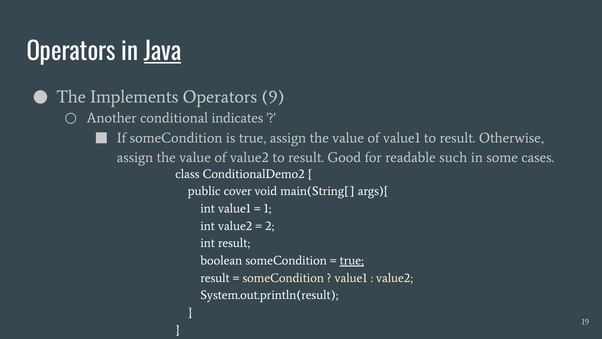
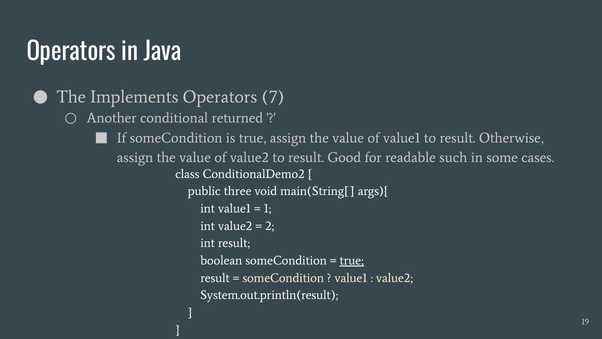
Java underline: present -> none
9: 9 -> 7
indicates: indicates -> returned
cover: cover -> three
